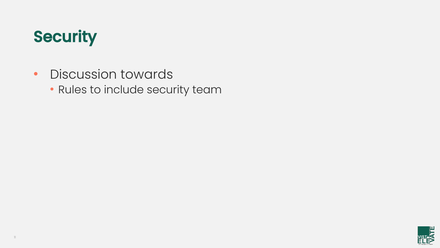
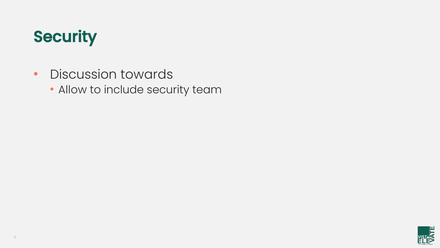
Rules: Rules -> Allow
